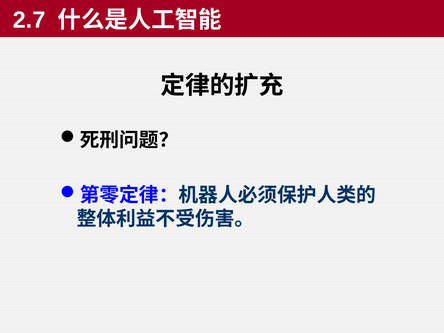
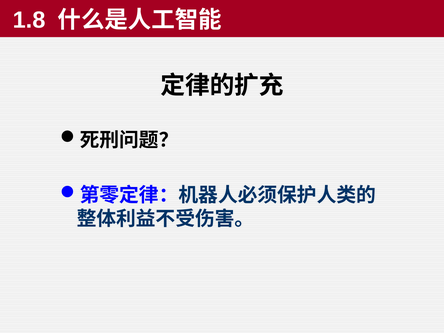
2.7: 2.7 -> 1.8
